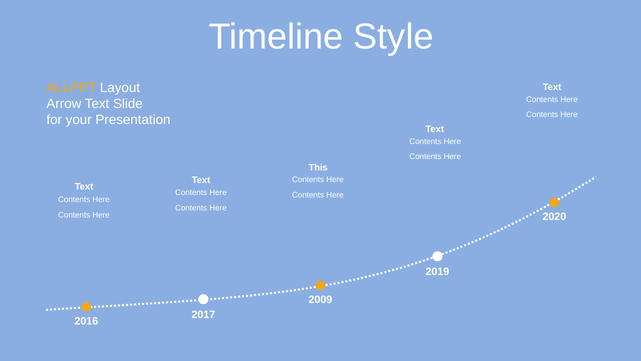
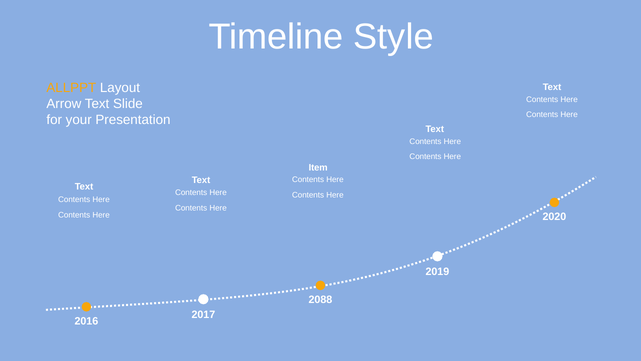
This: This -> Item
2009: 2009 -> 2088
